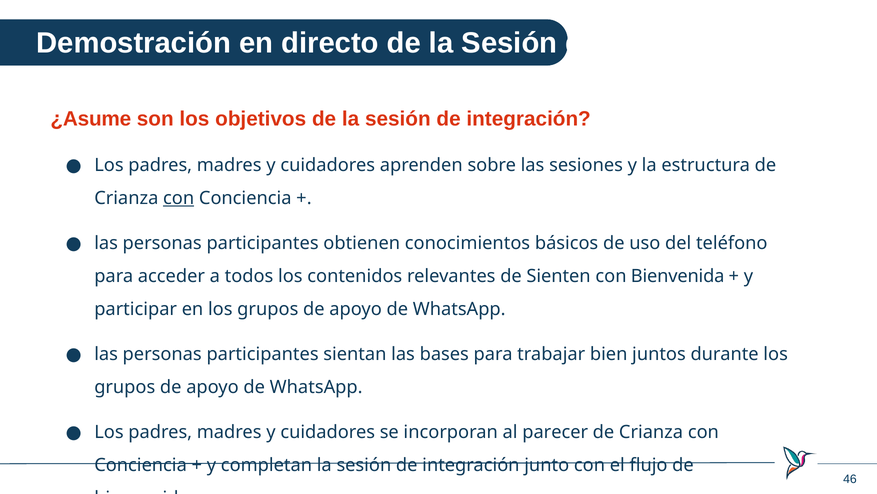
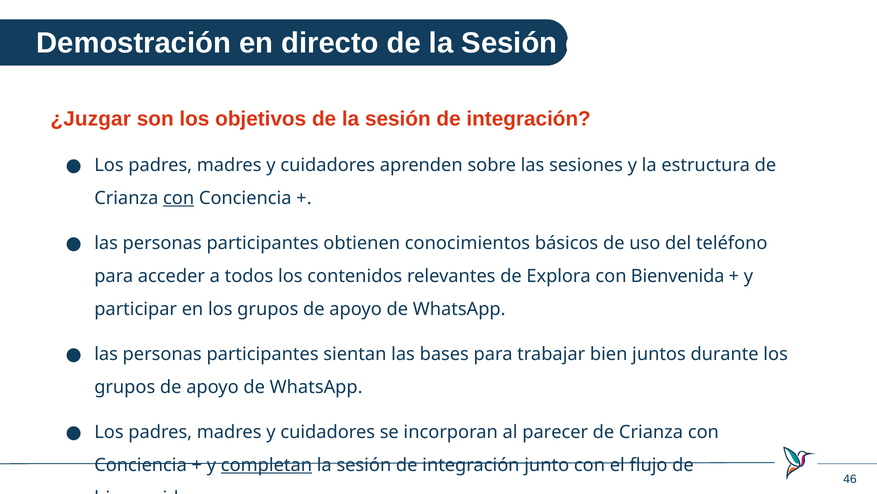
¿Asume: ¿Asume -> ¿Juzgar
Sienten: Sienten -> Explora
completan underline: none -> present
